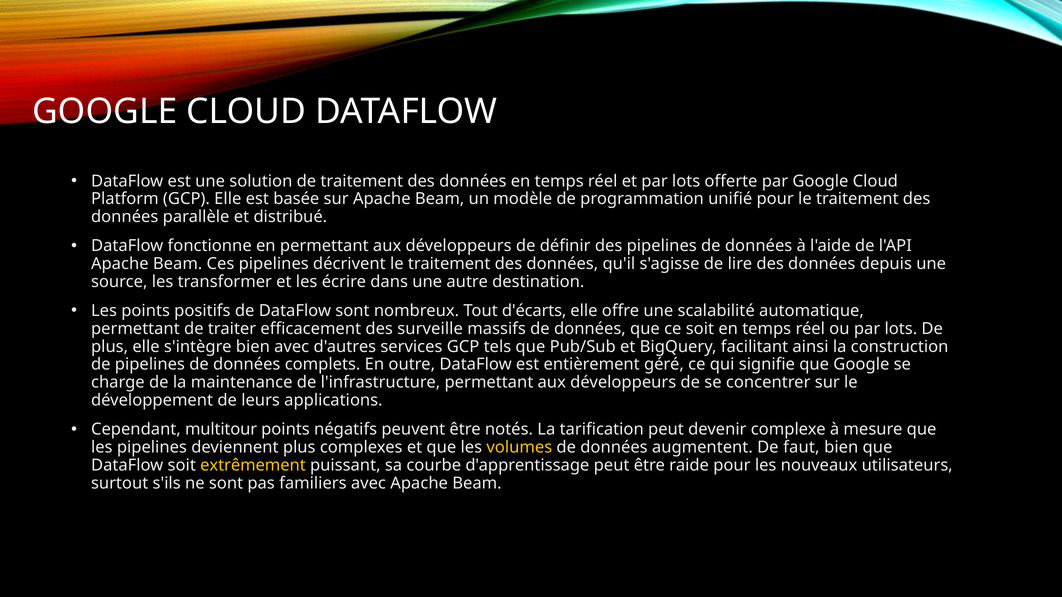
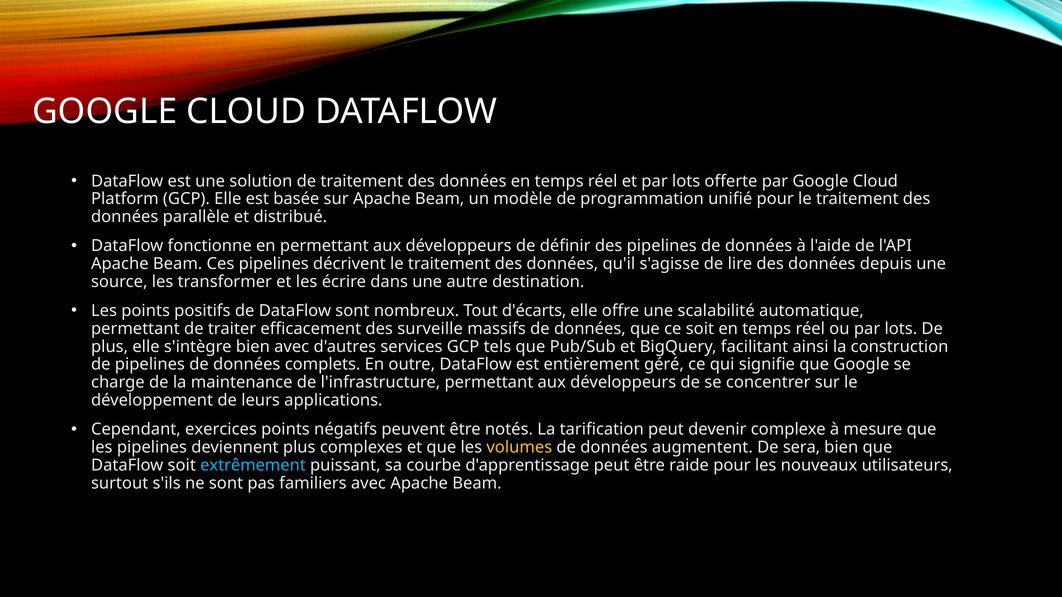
multitour: multitour -> exercices
faut: faut -> sera
extrêmement colour: yellow -> light blue
